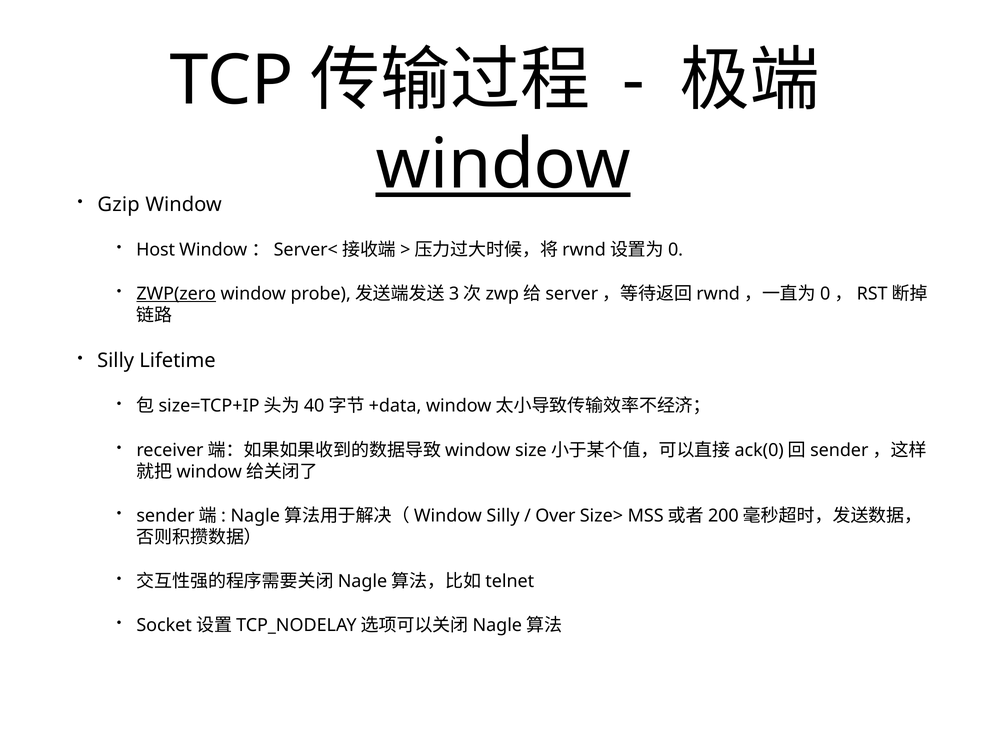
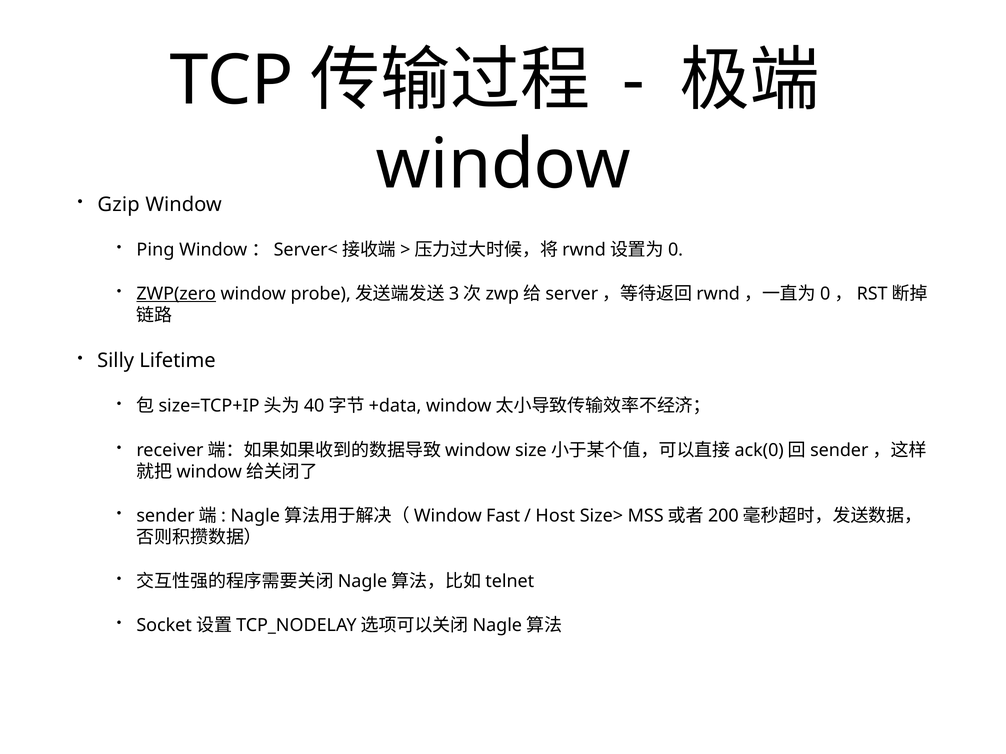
window at (503, 165) underline: present -> none
Host: Host -> Ping
Silly at (503, 516): Silly -> Fast
Over: Over -> Host
